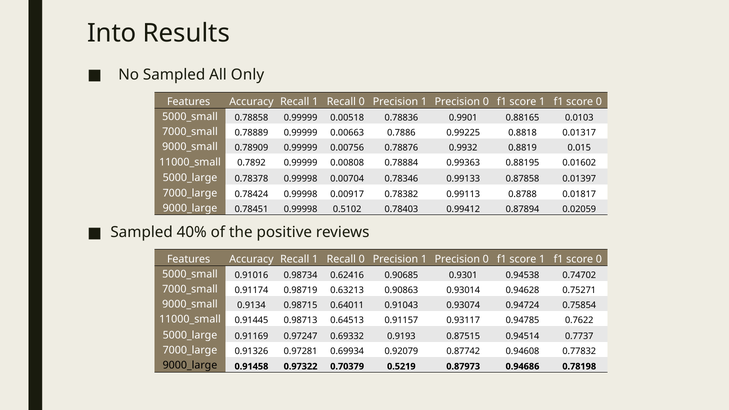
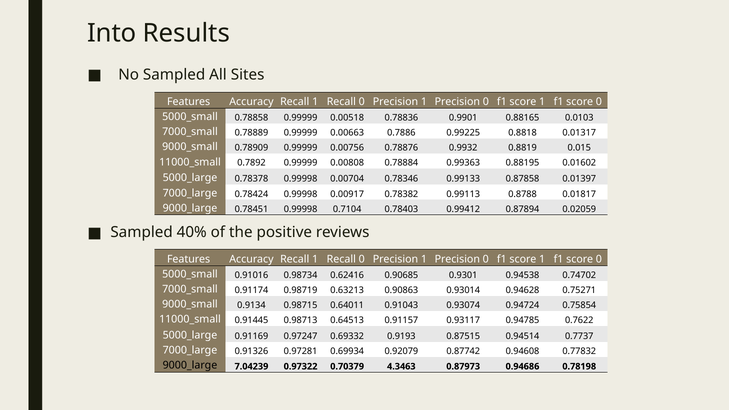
Only: Only -> Sites
0.5102: 0.5102 -> 0.7104
0.91458: 0.91458 -> 7.04239
0.5219: 0.5219 -> 4.3463
